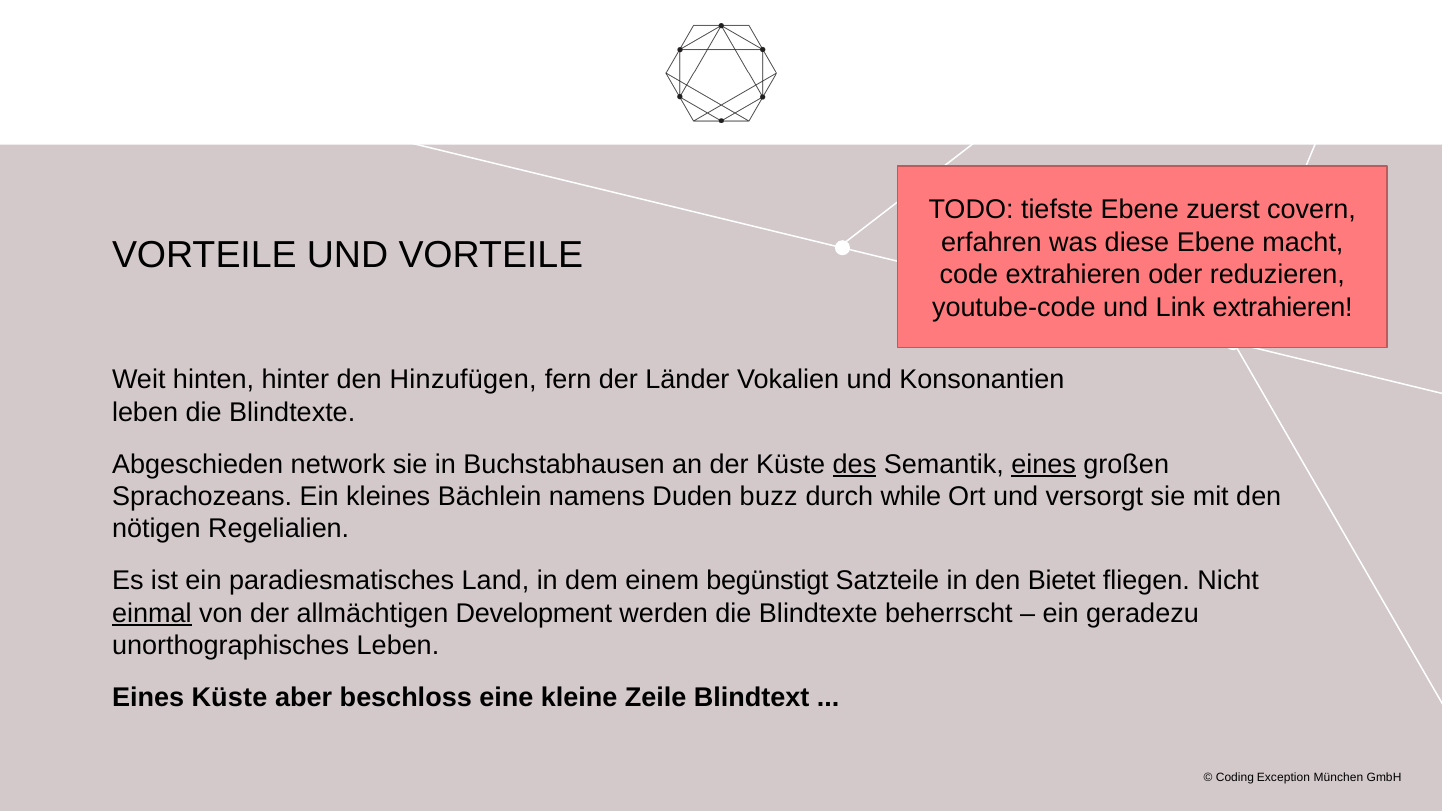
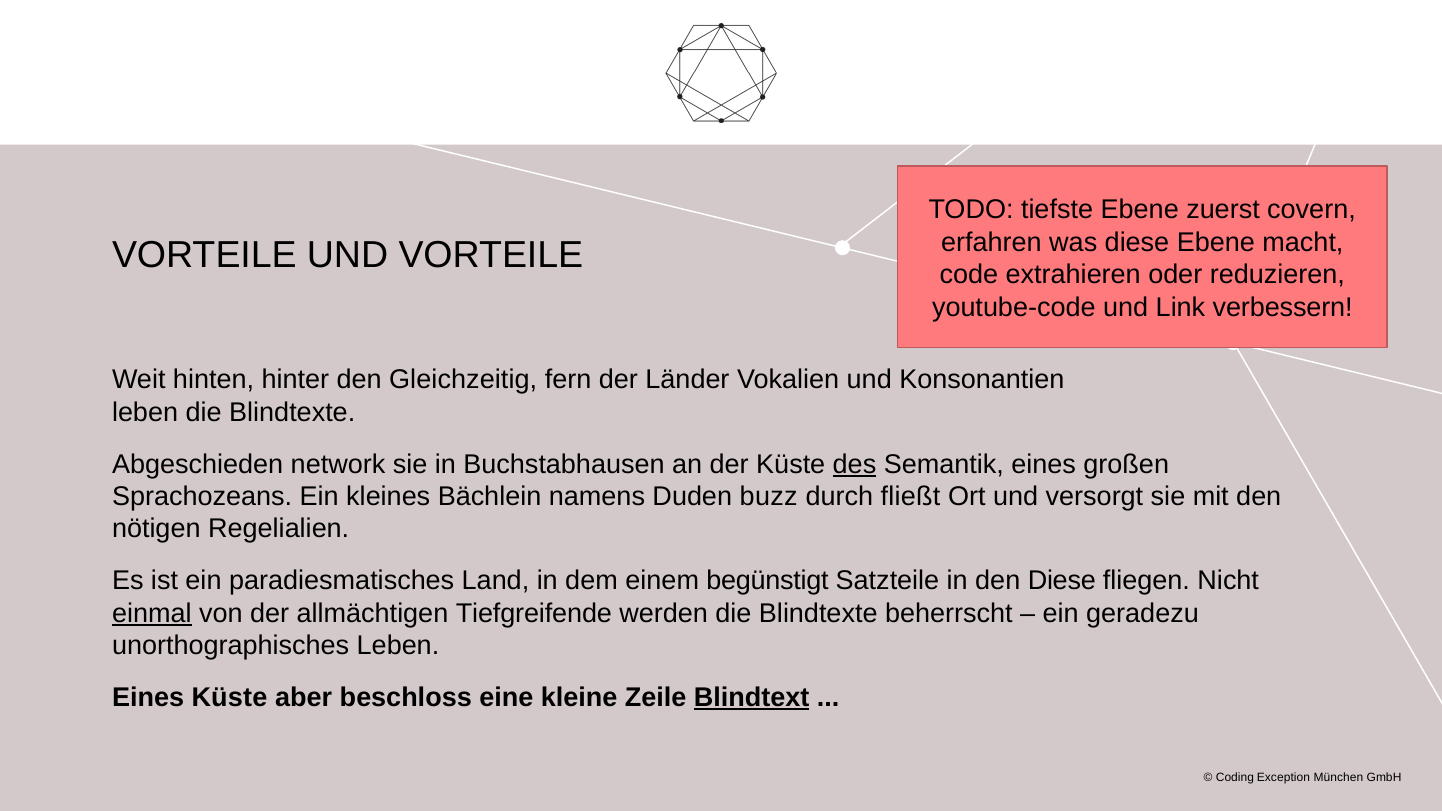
Link extrahieren: extrahieren -> verbessern
Hinzufügen: Hinzufügen -> Gleichzeitig
eines at (1044, 464) underline: present -> none
while: while -> fließt
den Bietet: Bietet -> Diese
Development: Development -> Tiefgreifende
Blindtext underline: none -> present
